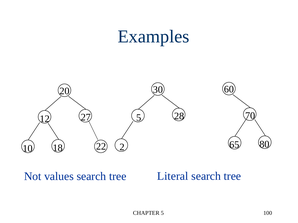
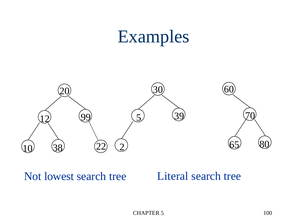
28: 28 -> 39
27: 27 -> 99
18: 18 -> 38
values: values -> lowest
